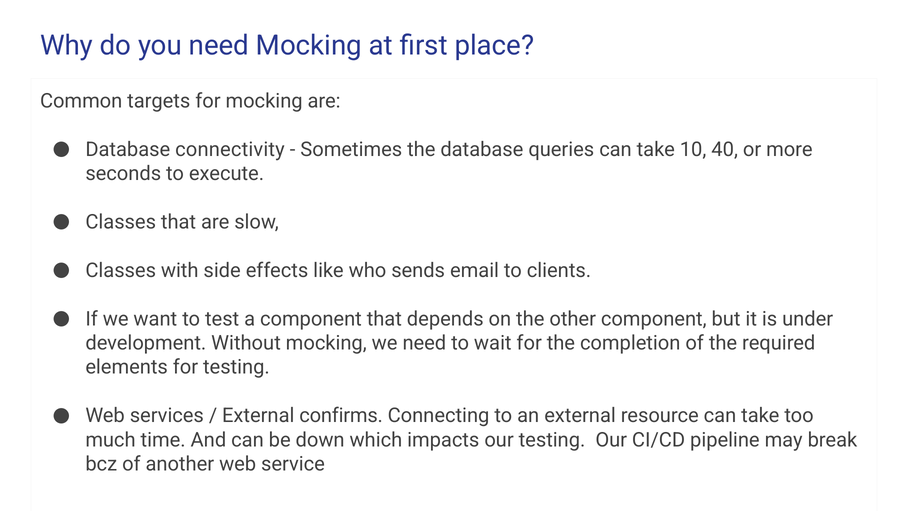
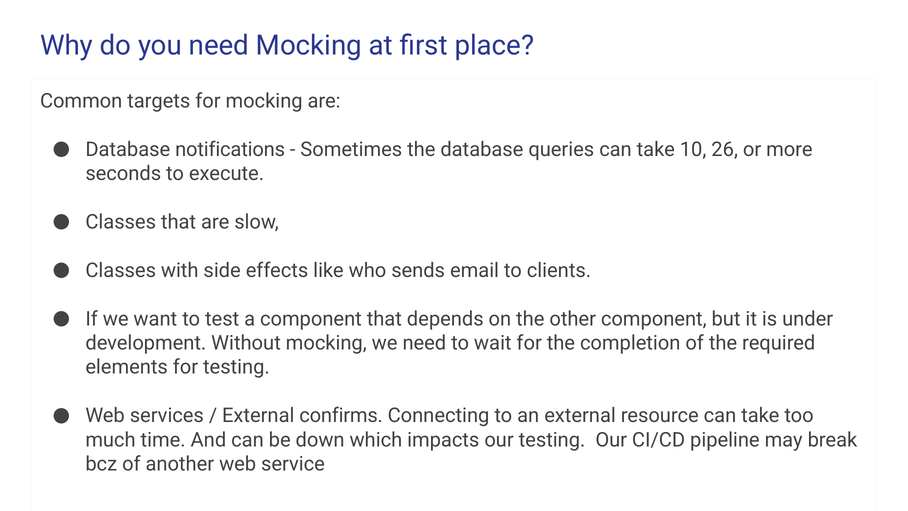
connectivity: connectivity -> notifications
40: 40 -> 26
